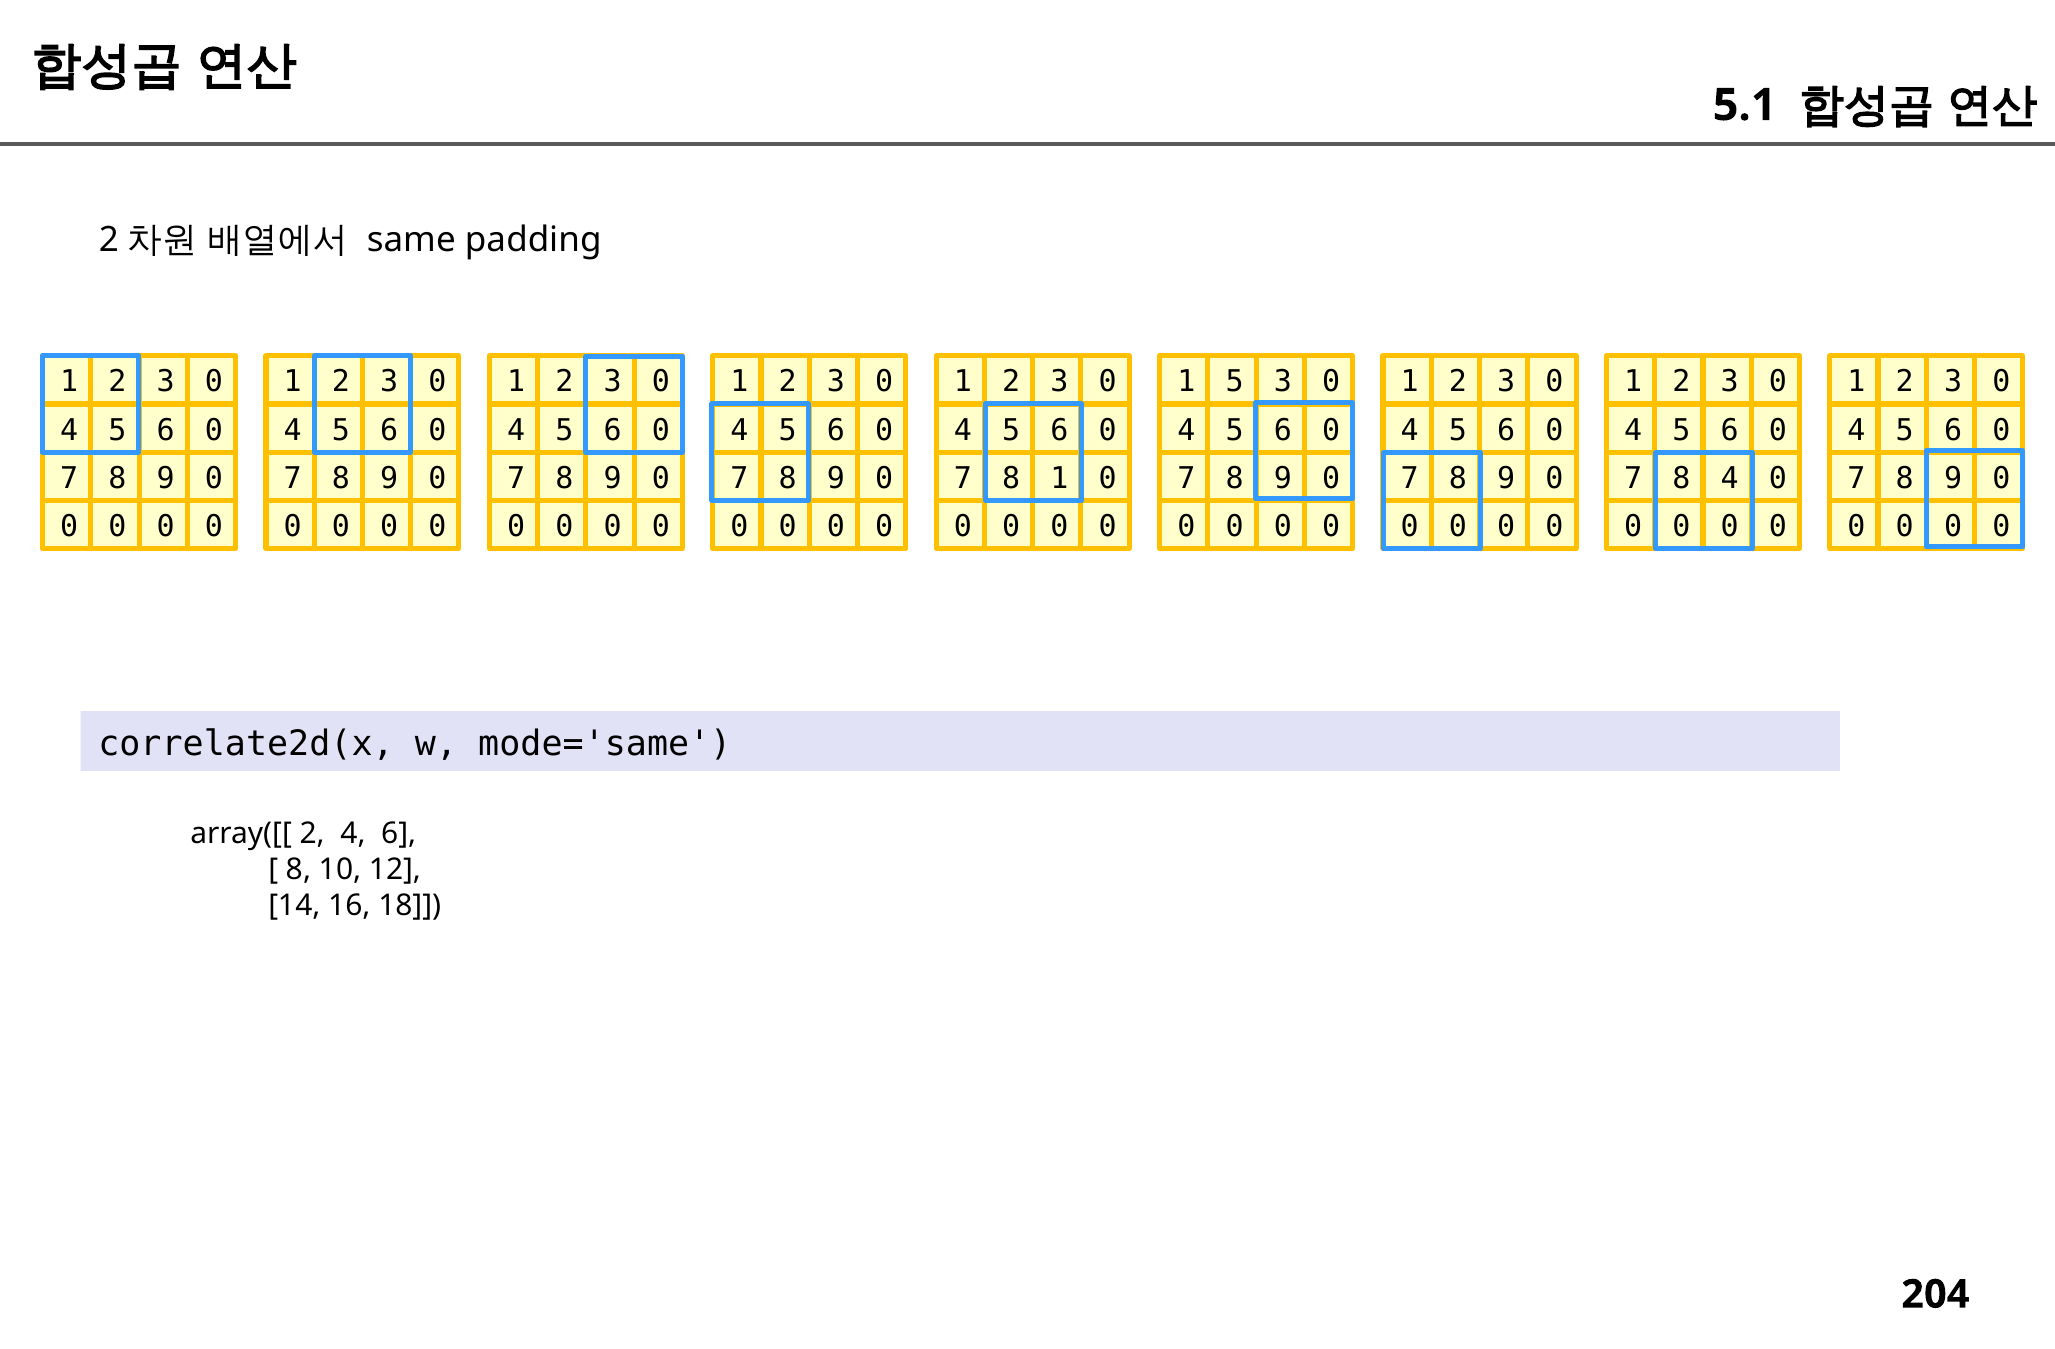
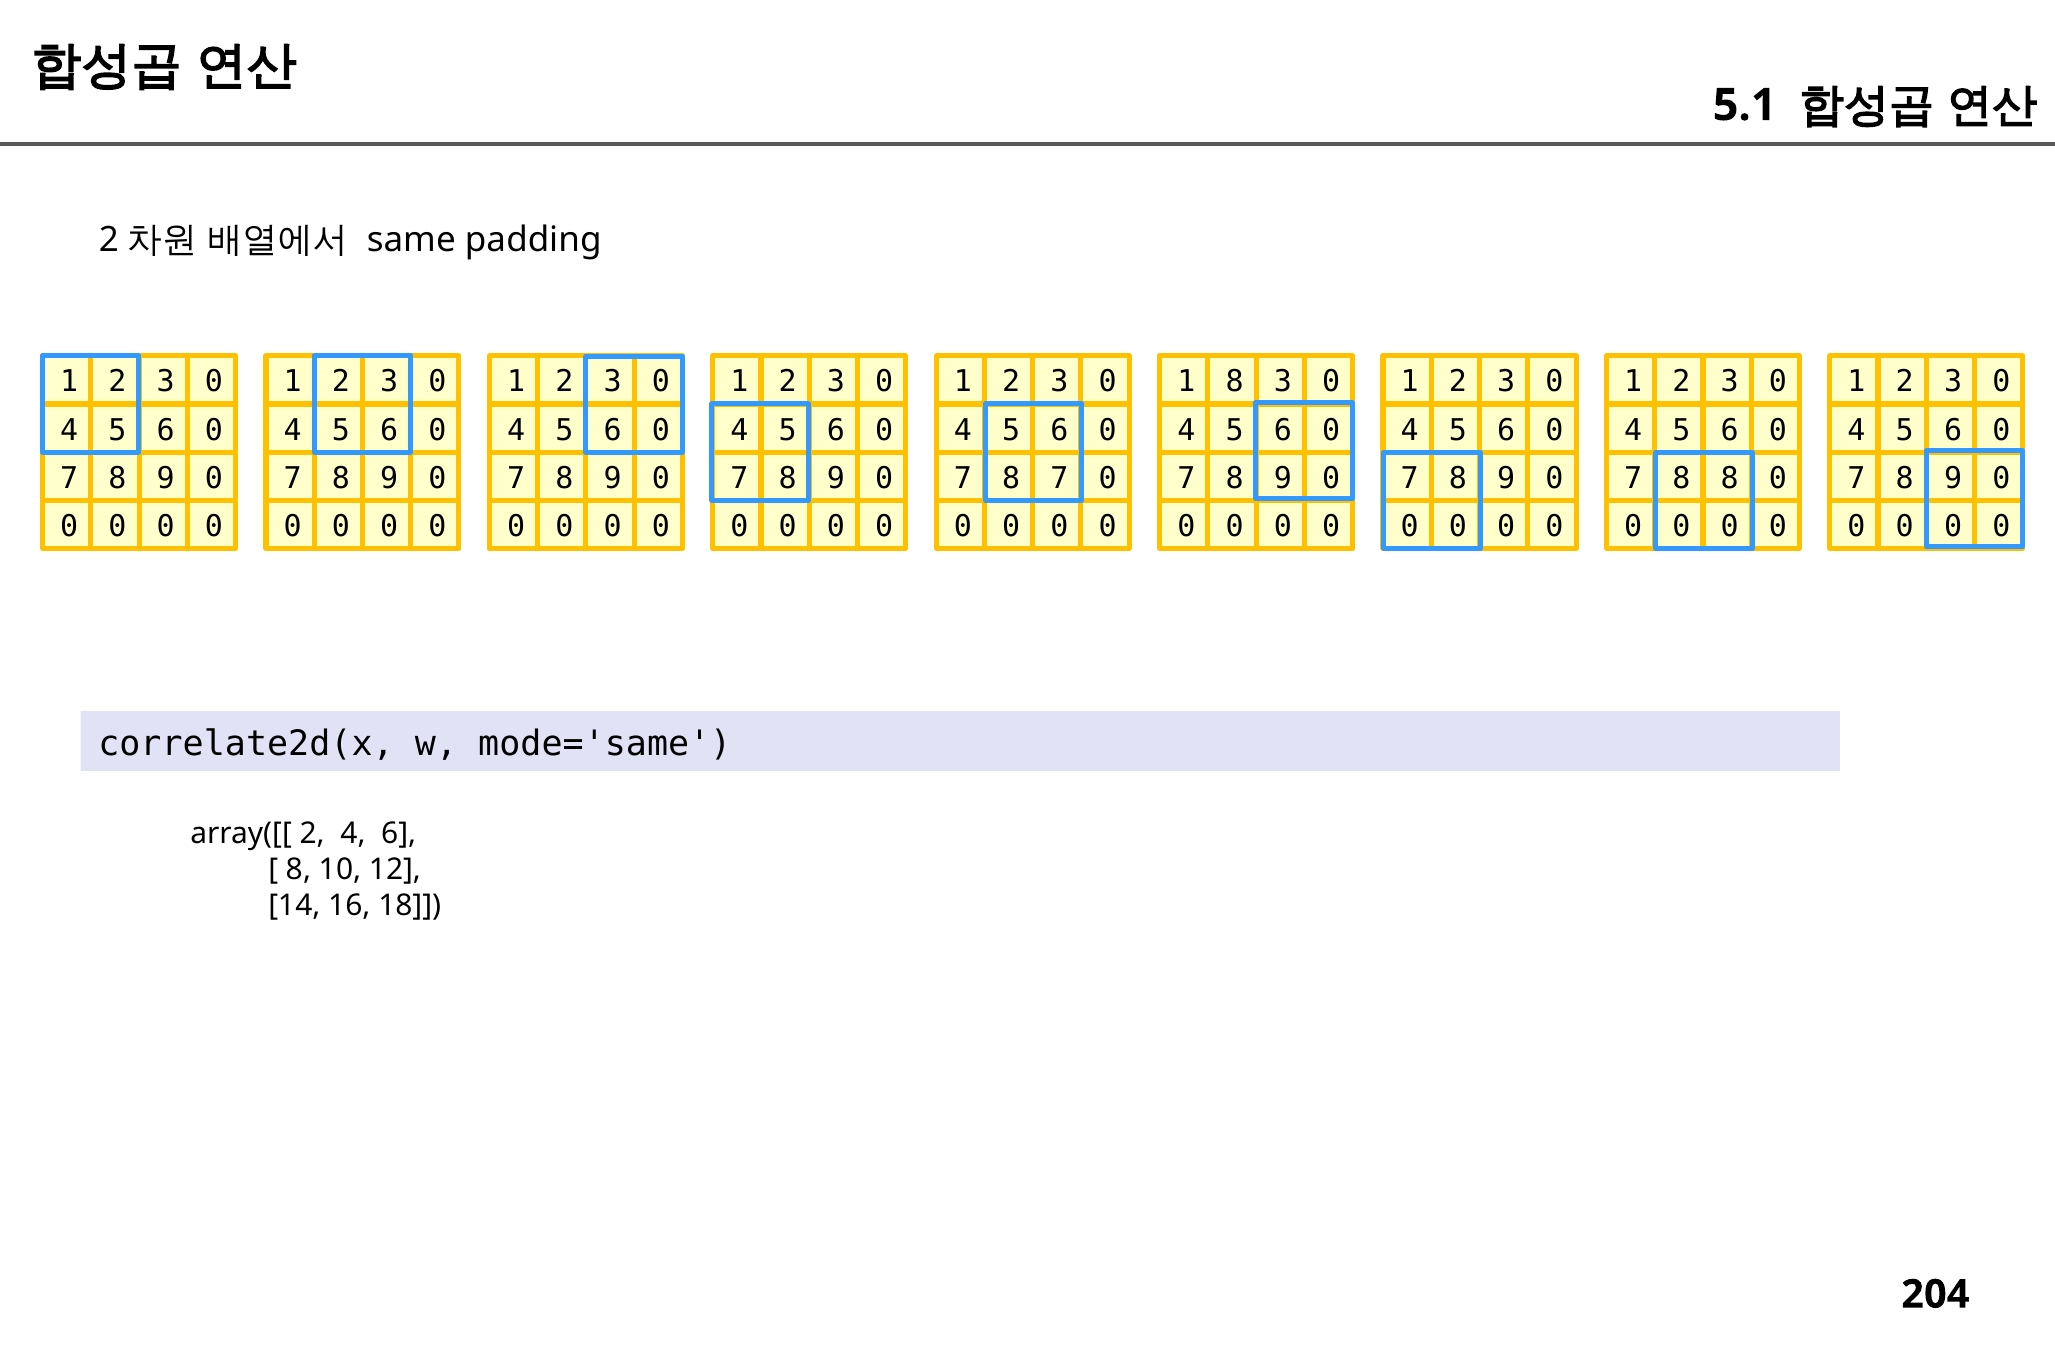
1 5: 5 -> 8
8 1: 1 -> 7
8 4: 4 -> 8
